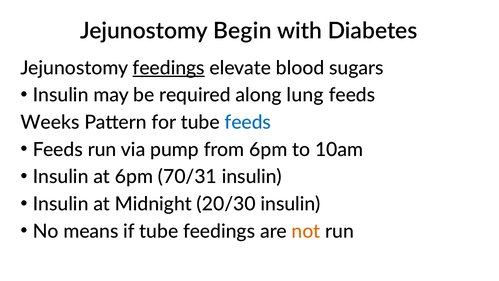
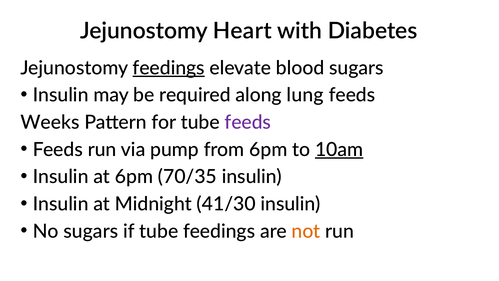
Begin: Begin -> Heart
feeds at (248, 122) colour: blue -> purple
10am underline: none -> present
70/31: 70/31 -> 70/35
20/30: 20/30 -> 41/30
No means: means -> sugars
